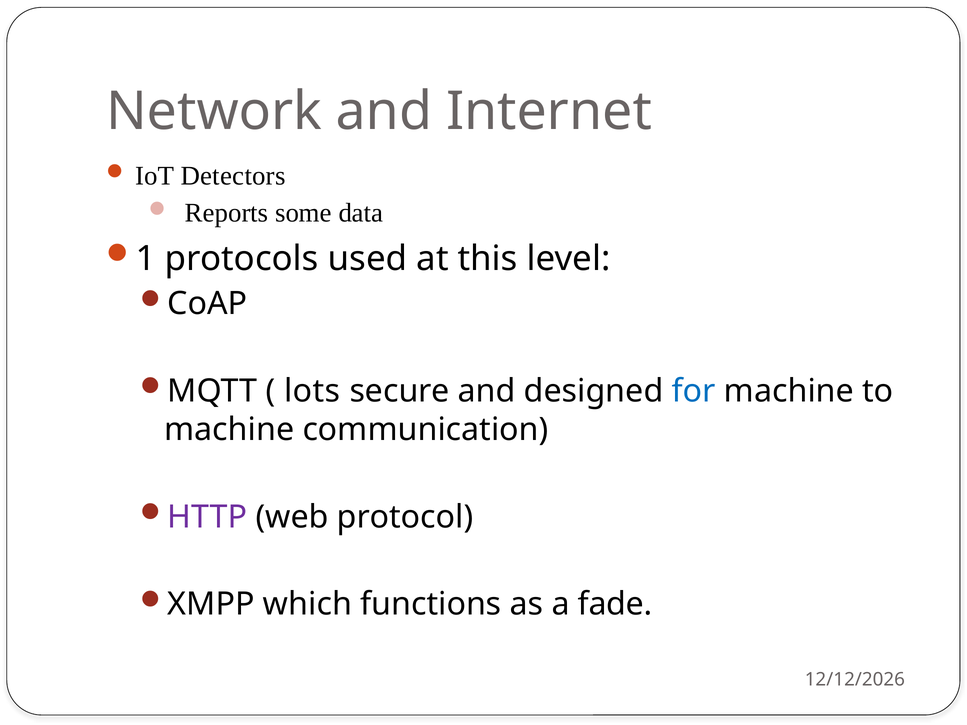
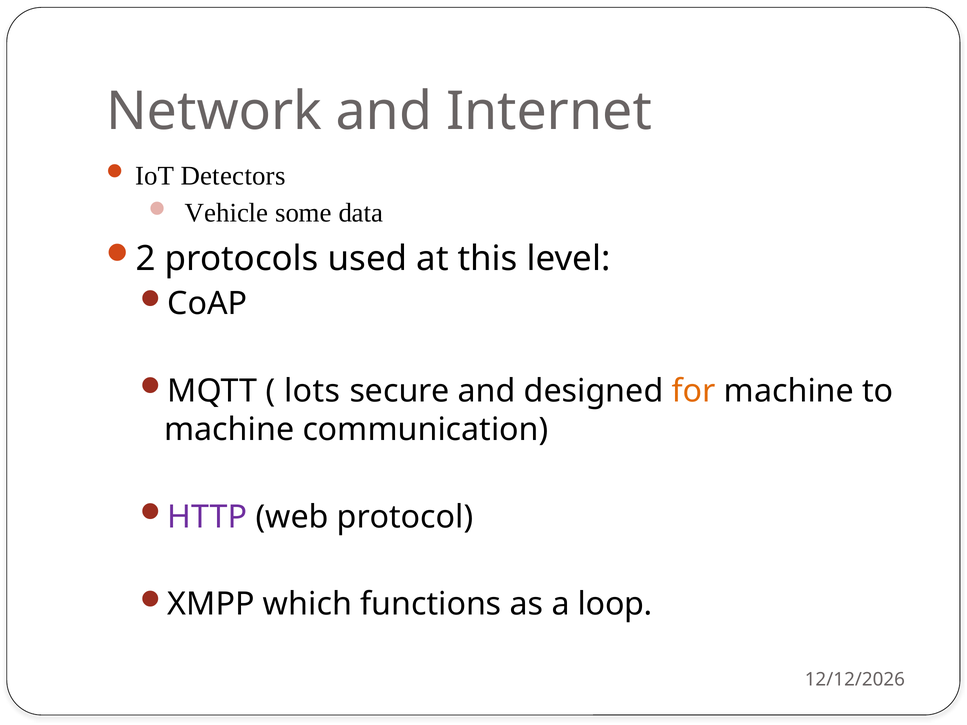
Reports: Reports -> Vehicle
1: 1 -> 2
for colour: blue -> orange
fade: fade -> loop
